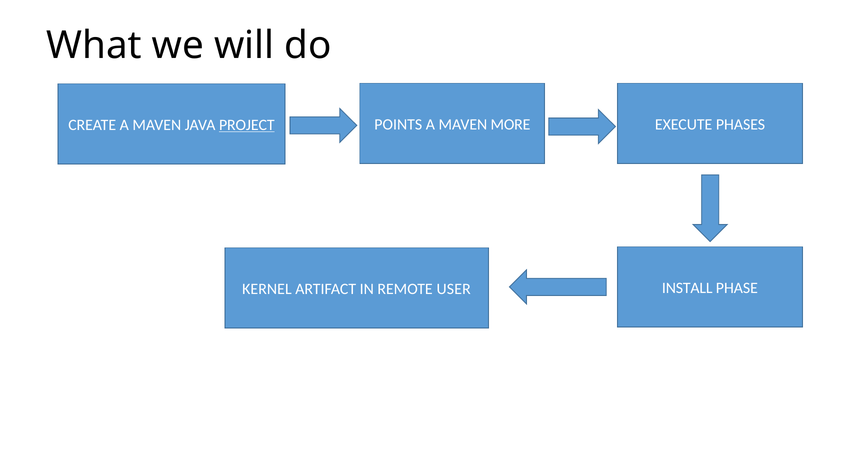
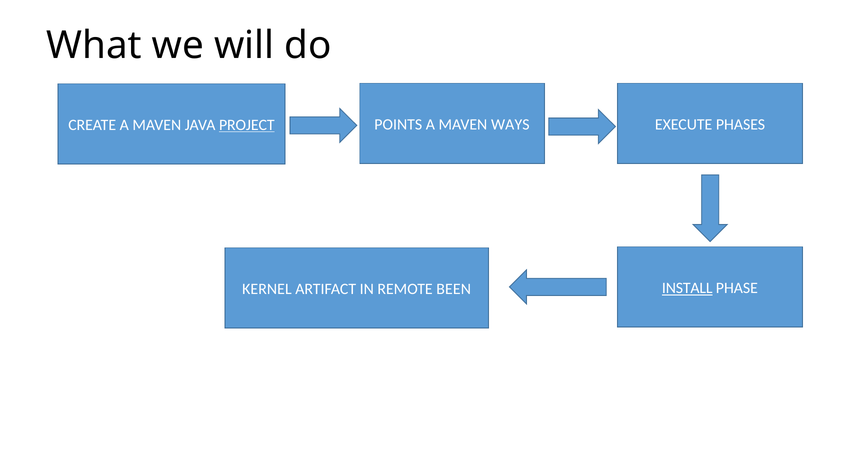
MORE: MORE -> WAYS
INSTALL underline: none -> present
USER: USER -> BEEN
